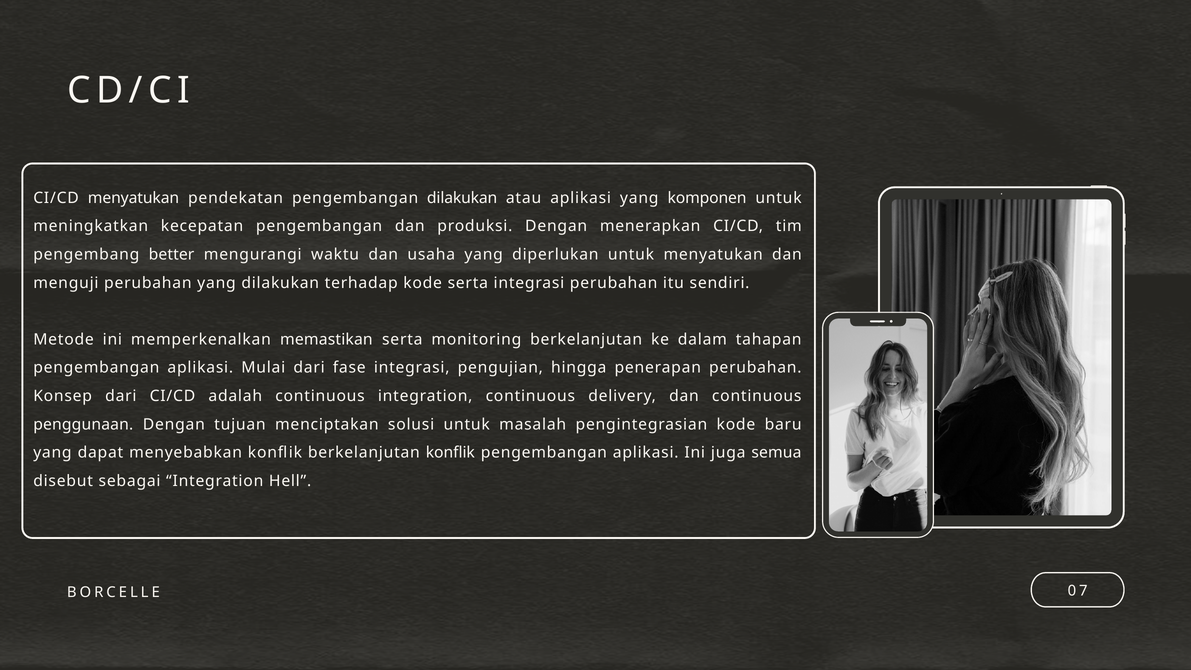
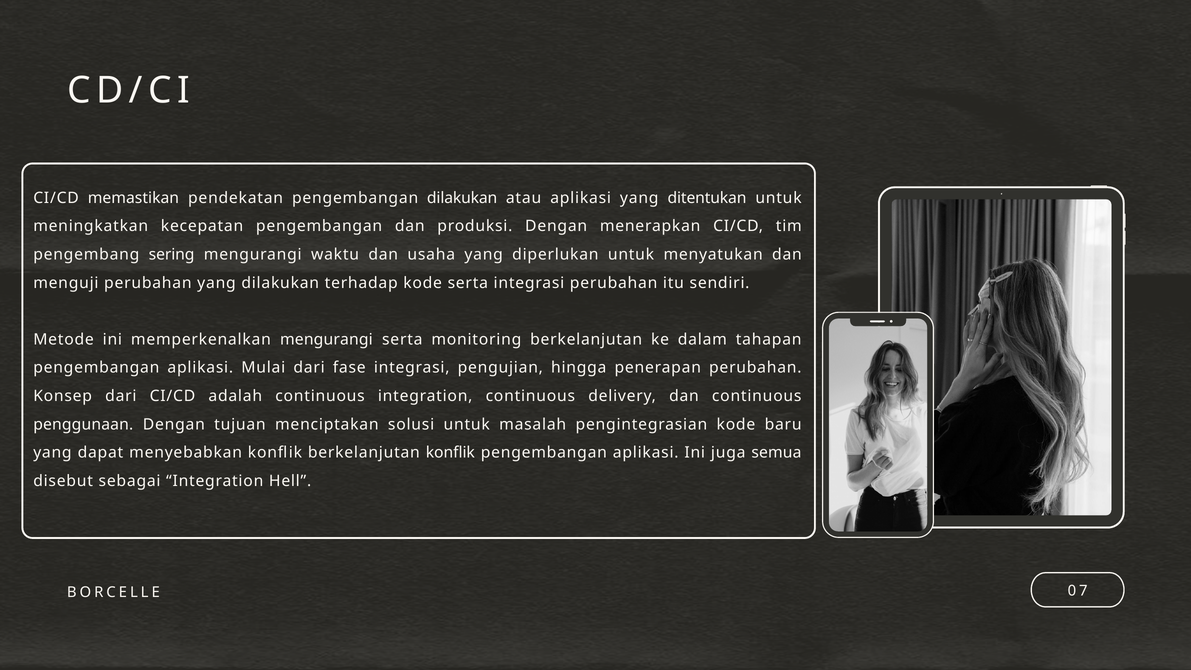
CI/CD menyatukan: menyatukan -> memastikan
komponen: komponen -> ditentukan
better: better -> sering
memperkenalkan memastikan: memastikan -> mengurangi
